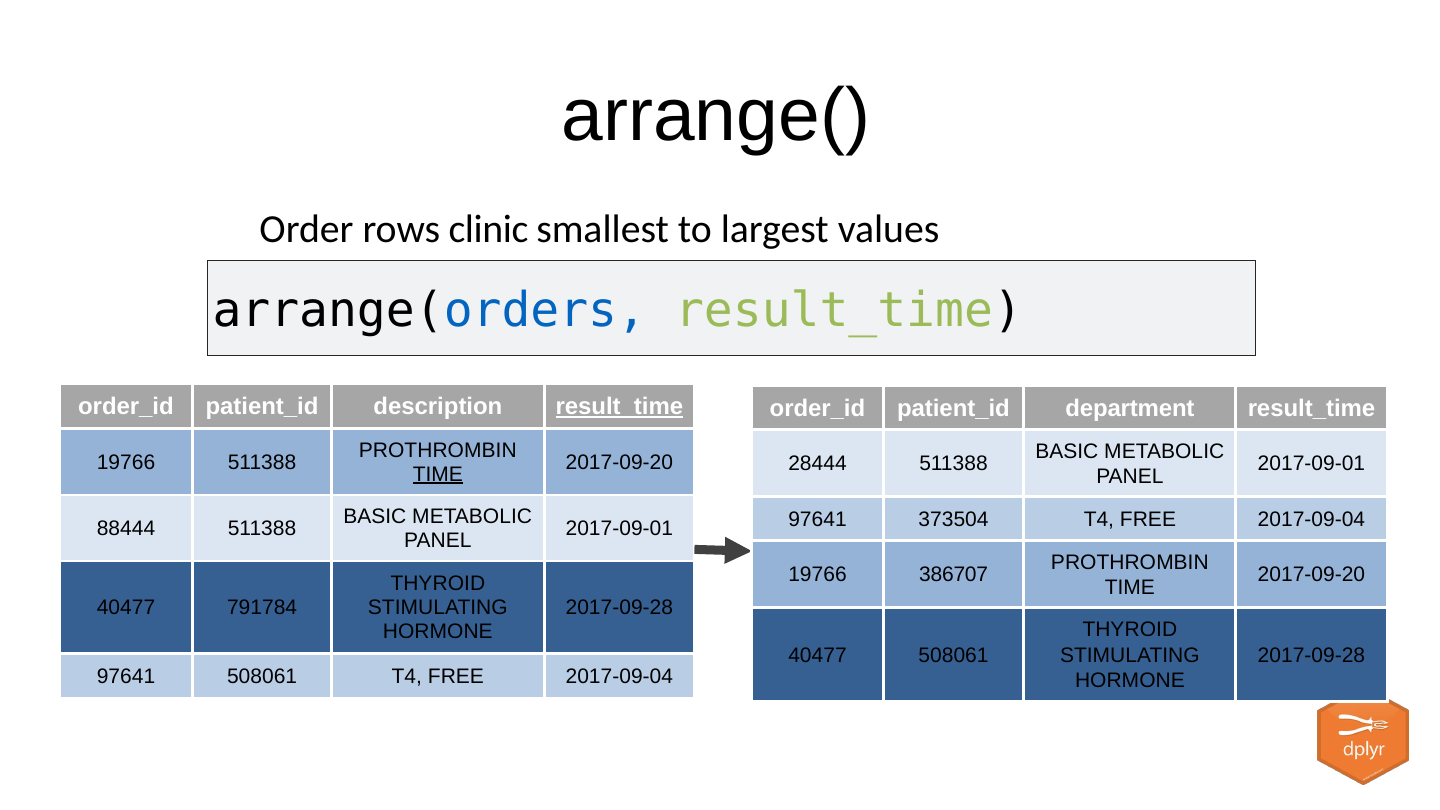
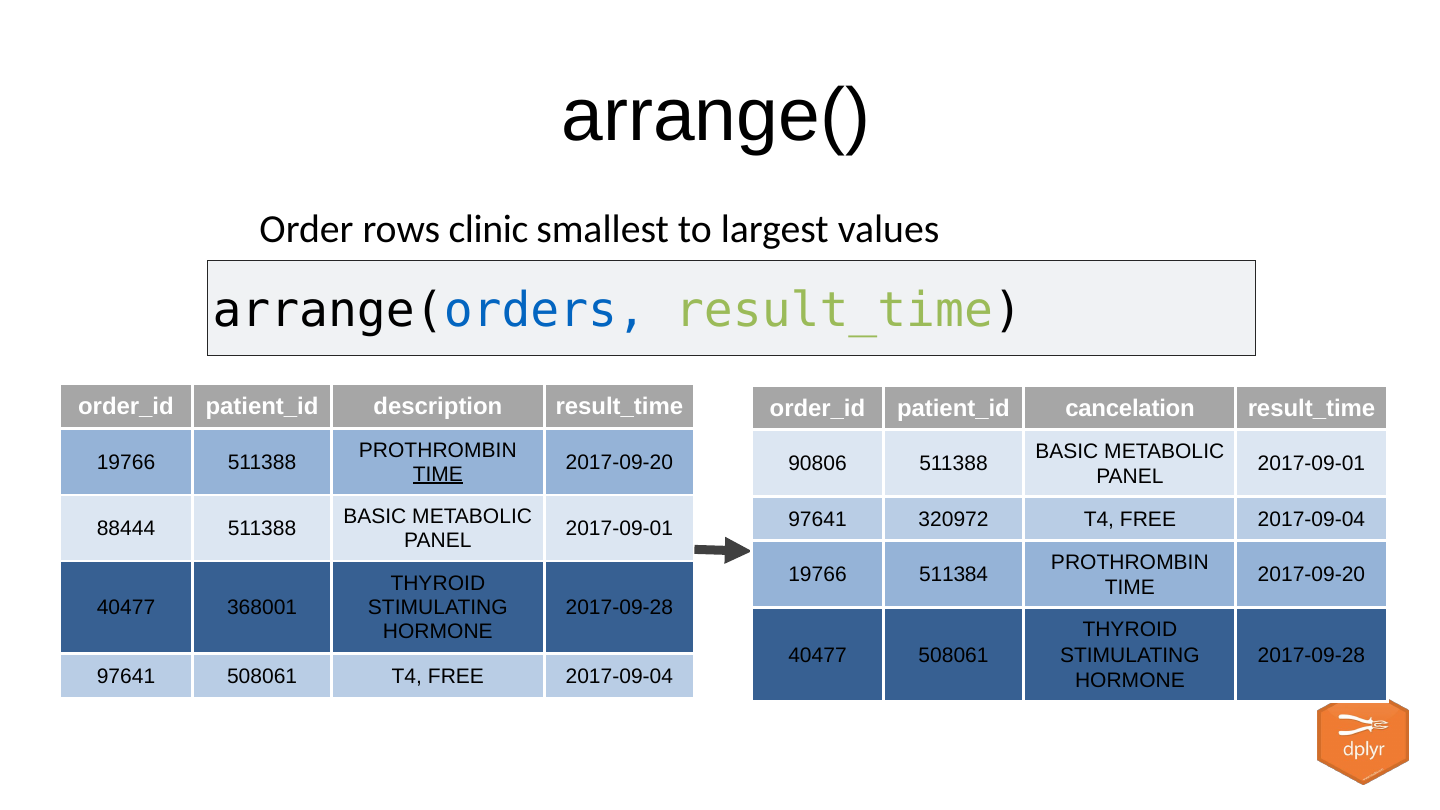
result_time at (619, 407) underline: present -> none
department: department -> cancelation
28444: 28444 -> 90806
373504: 373504 -> 320972
386707: 386707 -> 511384
791784: 791784 -> 368001
